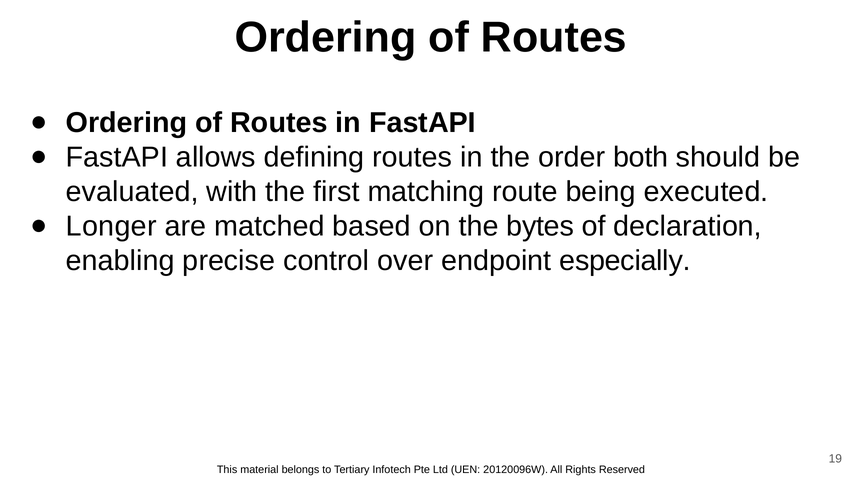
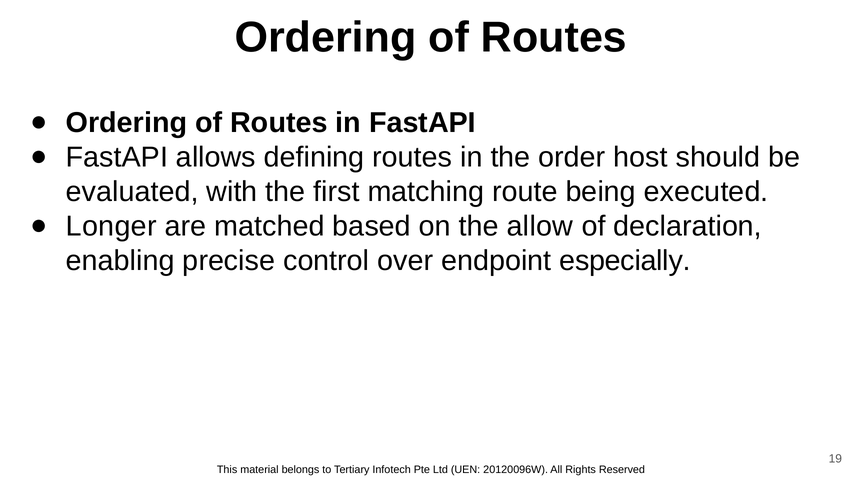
both: both -> host
bytes: bytes -> allow
